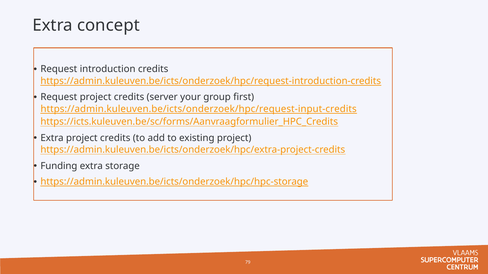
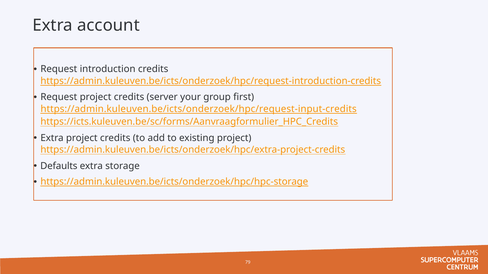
concept: concept -> account
Funding: Funding -> Defaults
